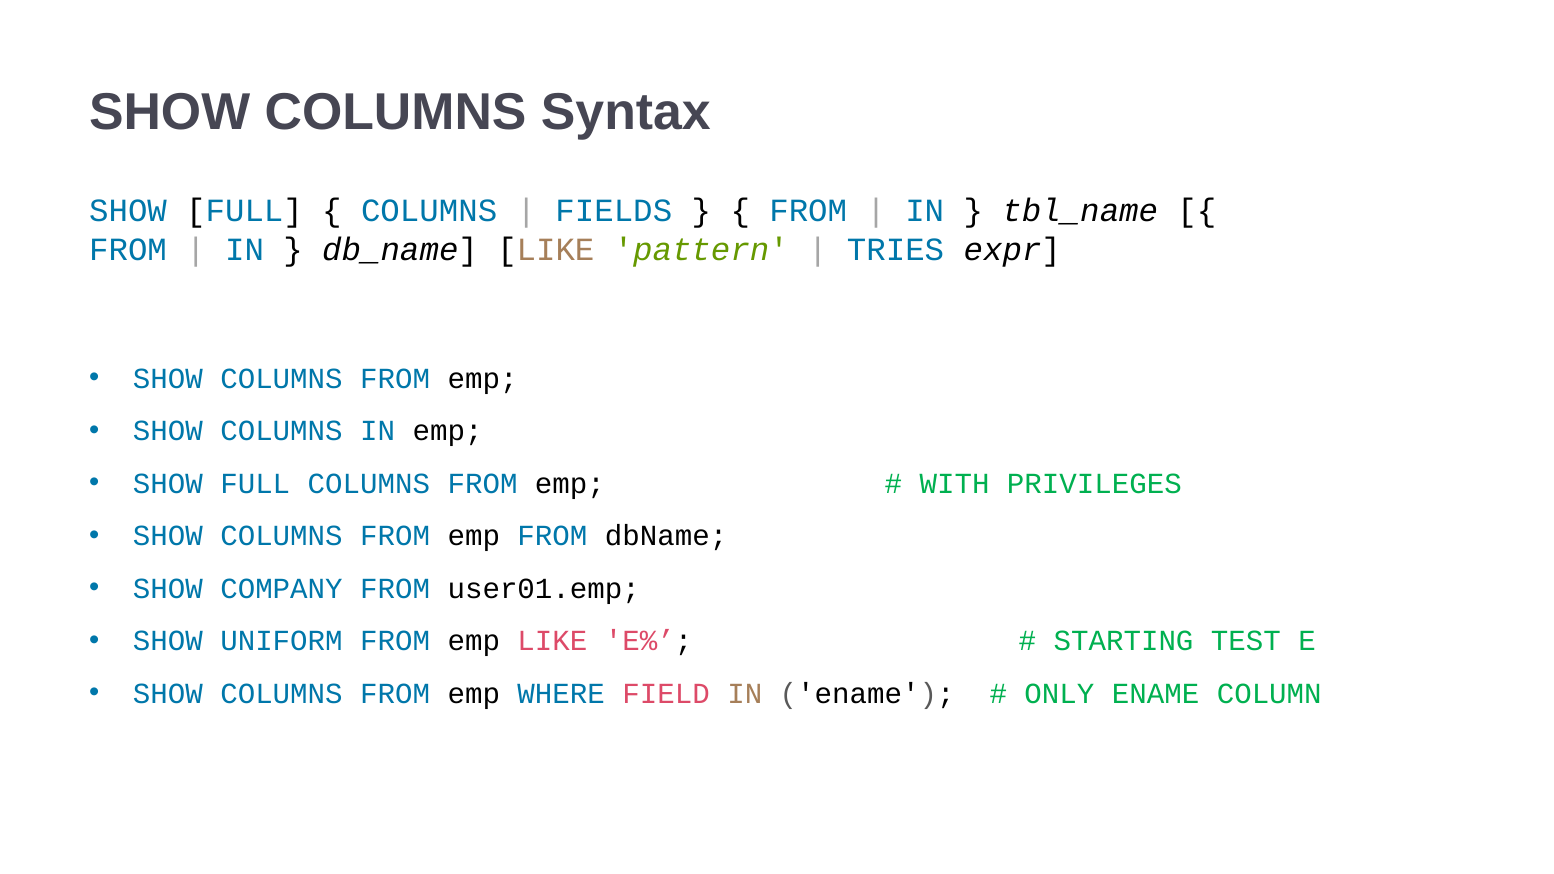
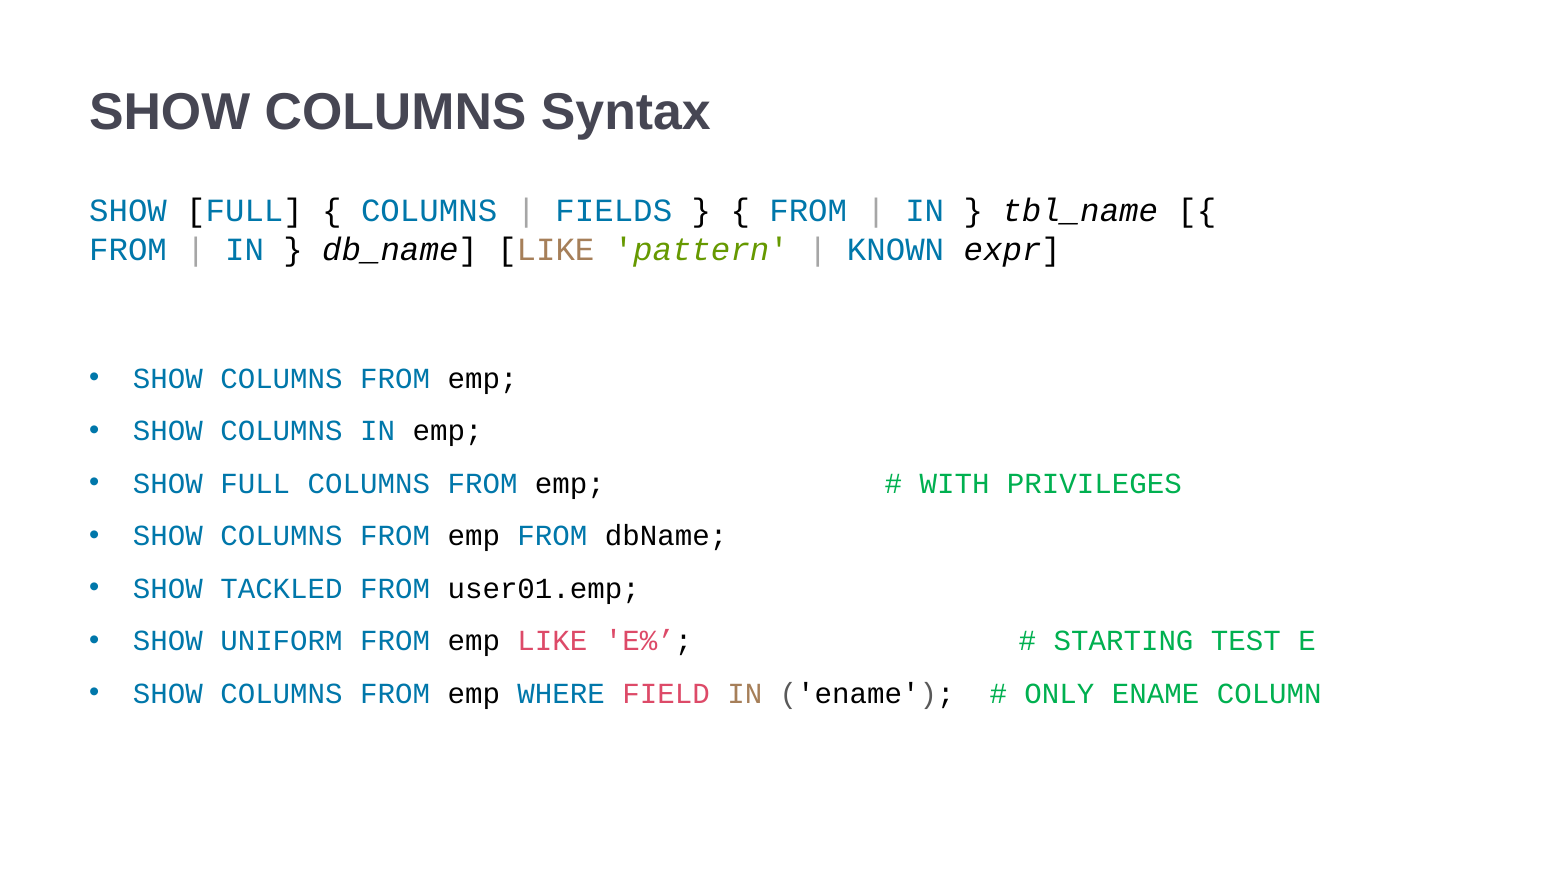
TRIES: TRIES -> KNOWN
COMPANY: COMPANY -> TACKLED
